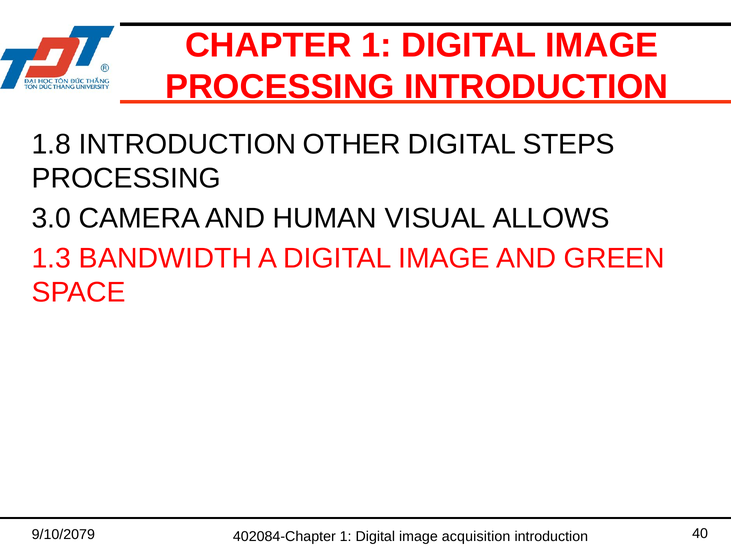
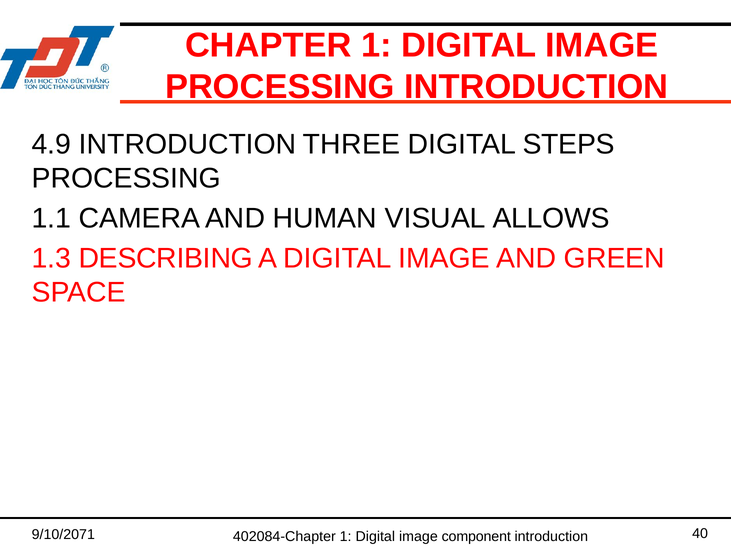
1.8: 1.8 -> 4.9
OTHER: OTHER -> THREE
3.0: 3.0 -> 1.1
BANDWIDTH: BANDWIDTH -> DESCRIBING
9/10/2079: 9/10/2079 -> 9/10/2071
acquisition: acquisition -> component
